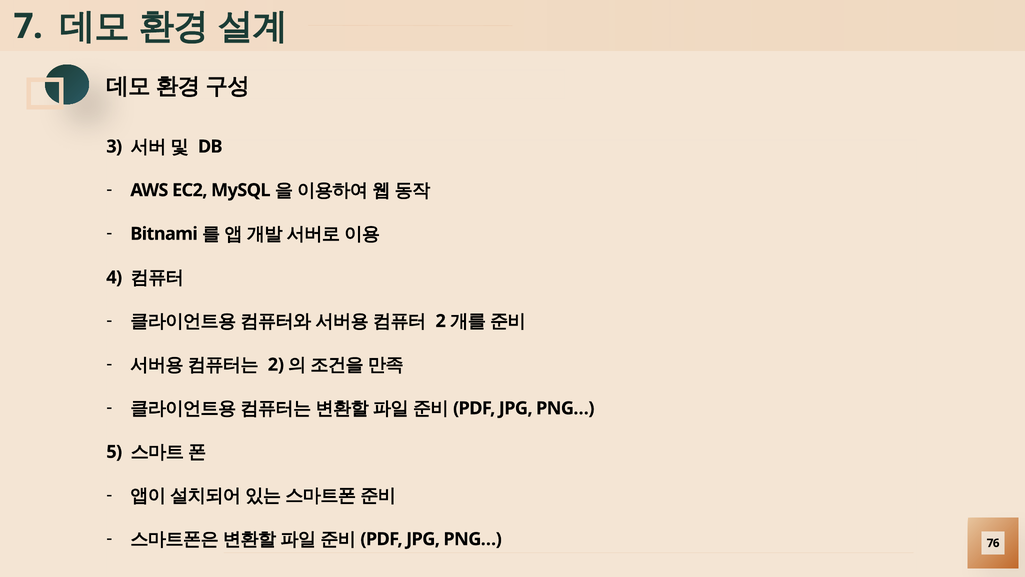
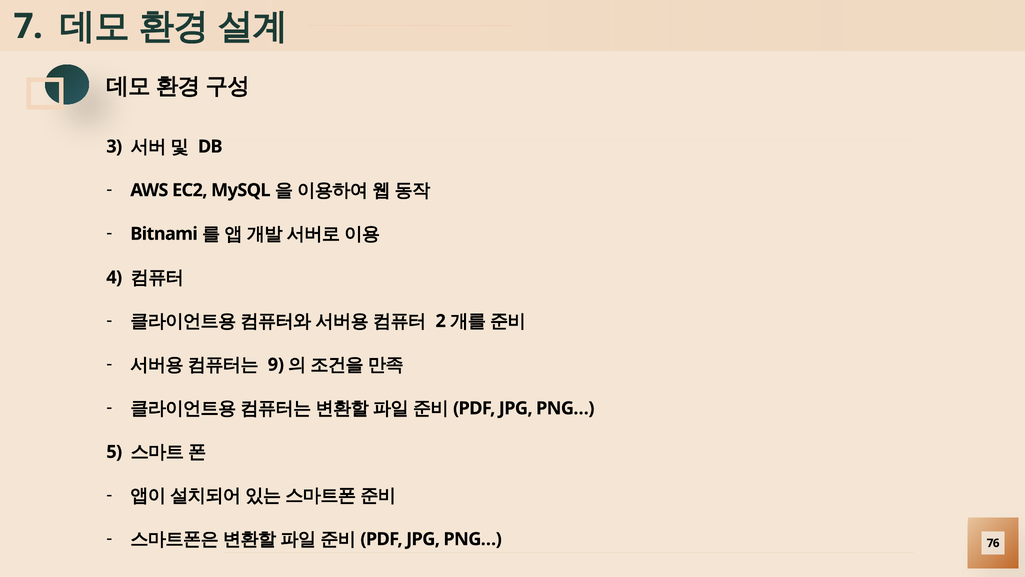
2 at (276, 364): 2 -> 9
